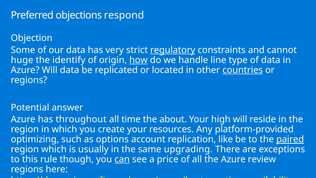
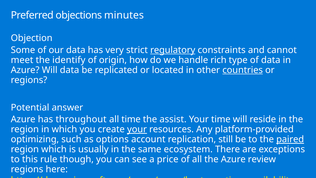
respond: respond -> minutes
huge: huge -> meet
how underline: present -> none
line: line -> rich
about: about -> assist
Your high: high -> time
your at (137, 129) underline: none -> present
like: like -> still
upgrading: upgrading -> ecosystem
can underline: present -> none
